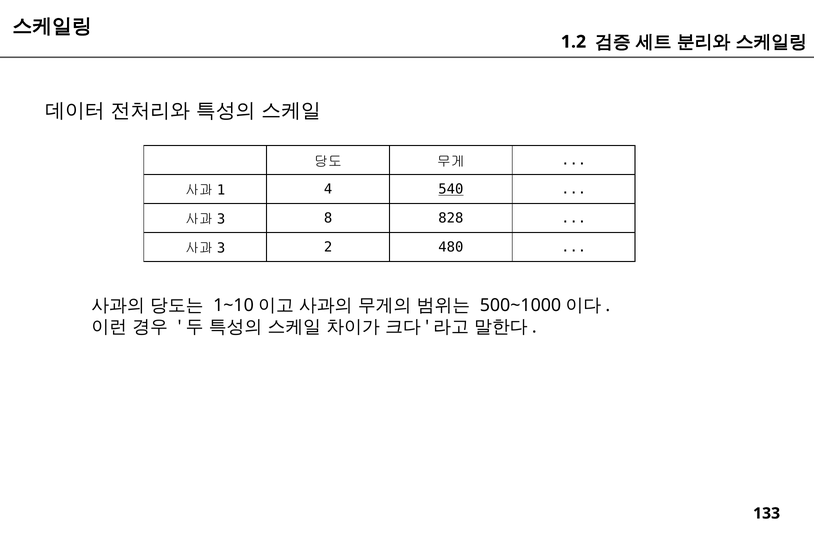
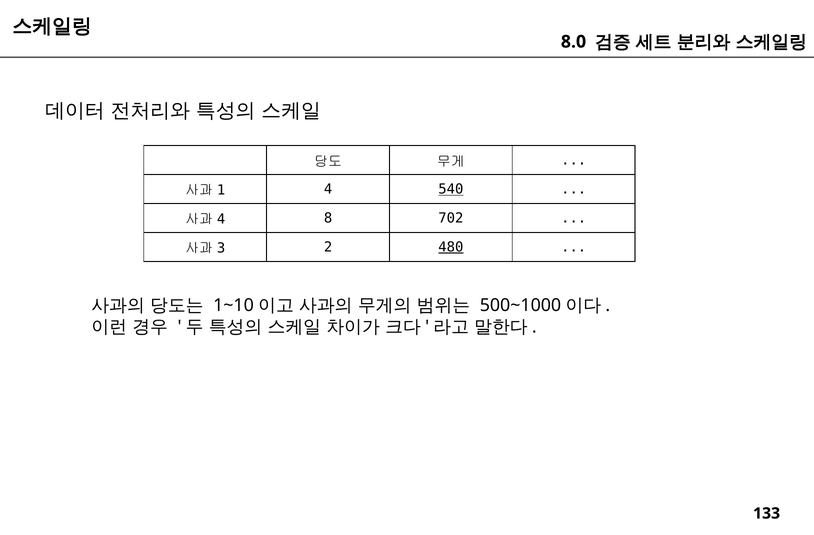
1.2: 1.2 -> 8.0
3 at (221, 219): 3 -> 4
828: 828 -> 702
480 underline: none -> present
